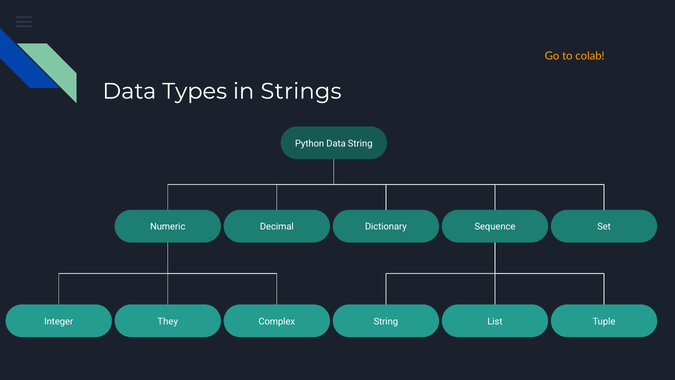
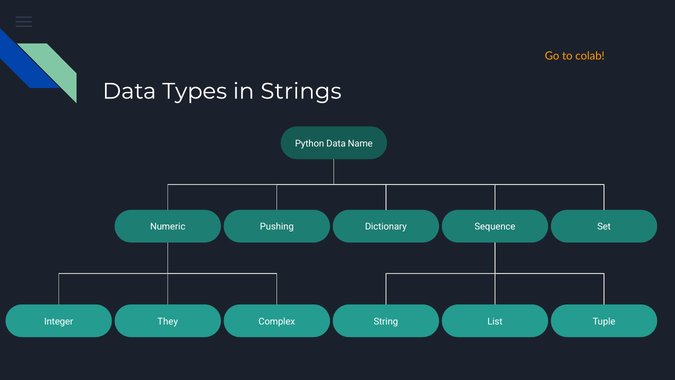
Data String: String -> Name
Decimal: Decimal -> Pushing
